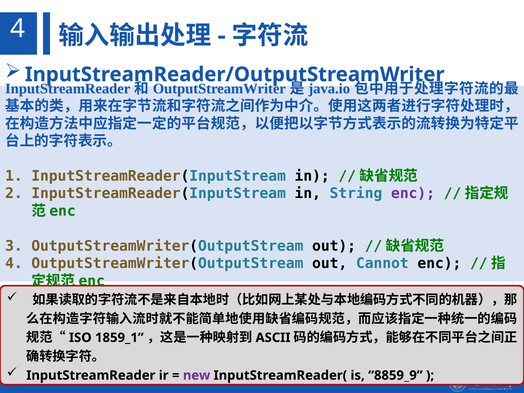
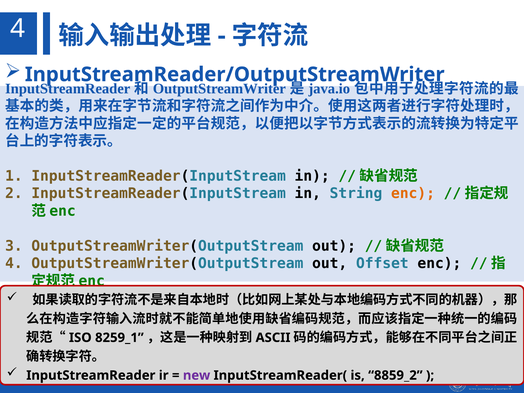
enc at (413, 194) colour: purple -> orange
Cannot: Cannot -> Offset
1859_1: 1859_1 -> 8259_1
8859_9: 8859_9 -> 8859_2
